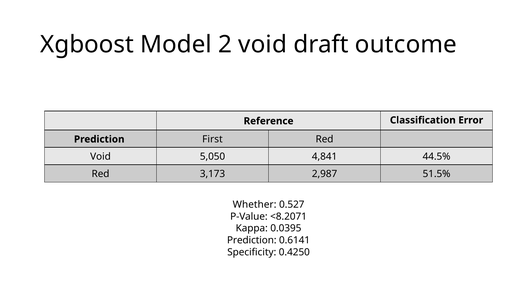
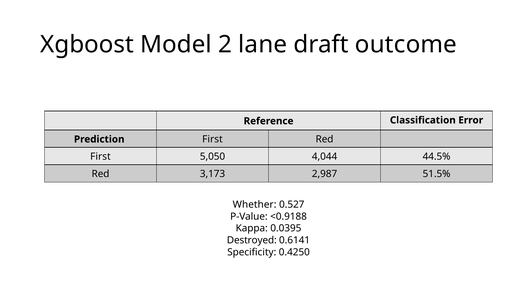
2 void: void -> lane
Void at (101, 157): Void -> First
4,841: 4,841 -> 4,044
<8.2071: <8.2071 -> <0.9188
Prediction at (252, 241): Prediction -> Destroyed
